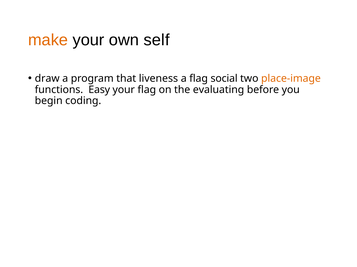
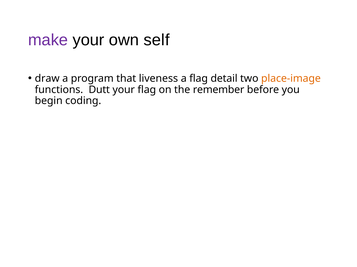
make colour: orange -> purple
social: social -> detail
Easy: Easy -> Dutt
evaluating: evaluating -> remember
